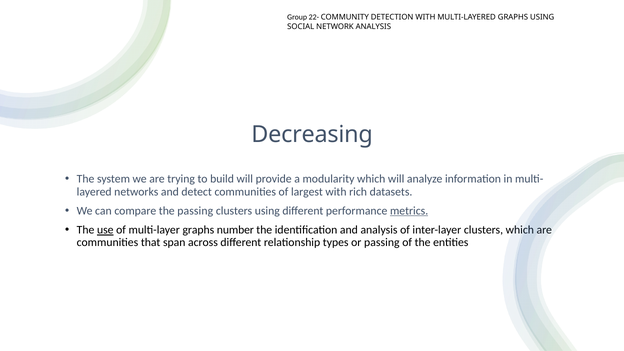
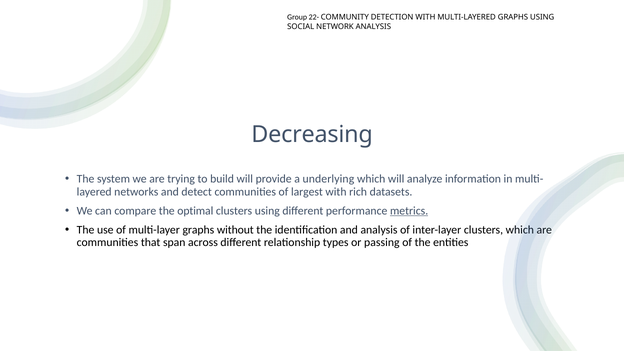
modularity: modularity -> underlying
the passing: passing -> optimal
use underline: present -> none
number: number -> without
